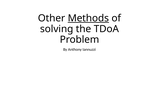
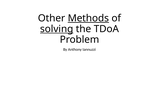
solving underline: none -> present
